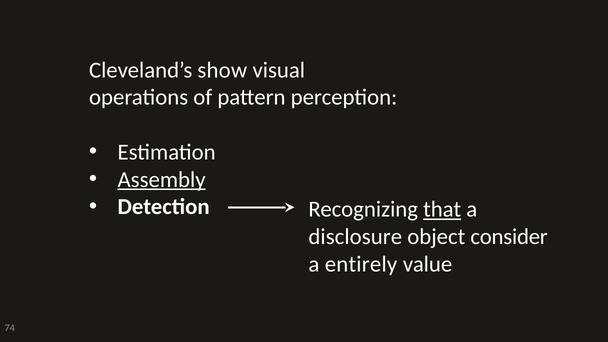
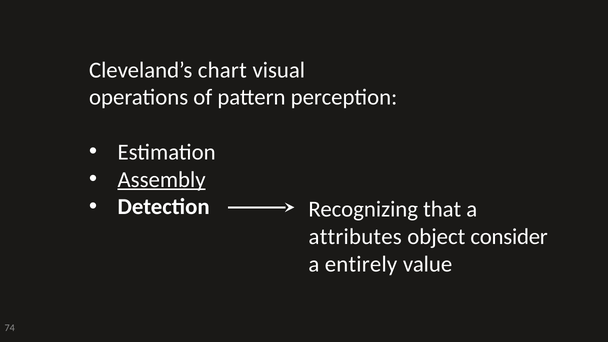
show: show -> chart
that underline: present -> none
disclosure: disclosure -> attributes
